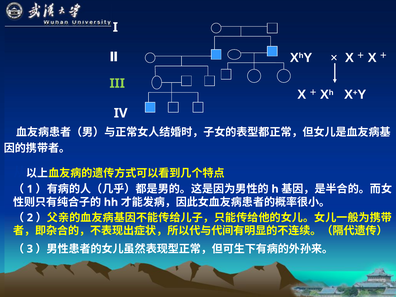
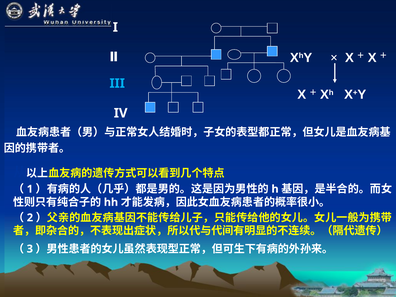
III colour: light green -> light blue
